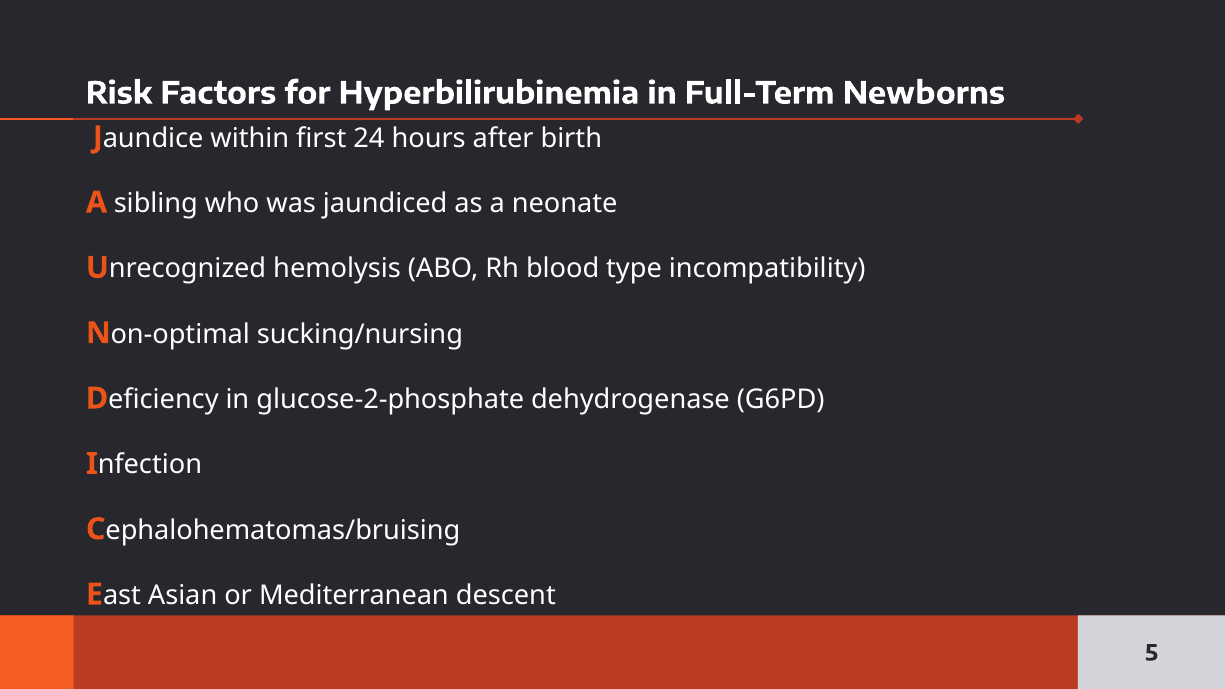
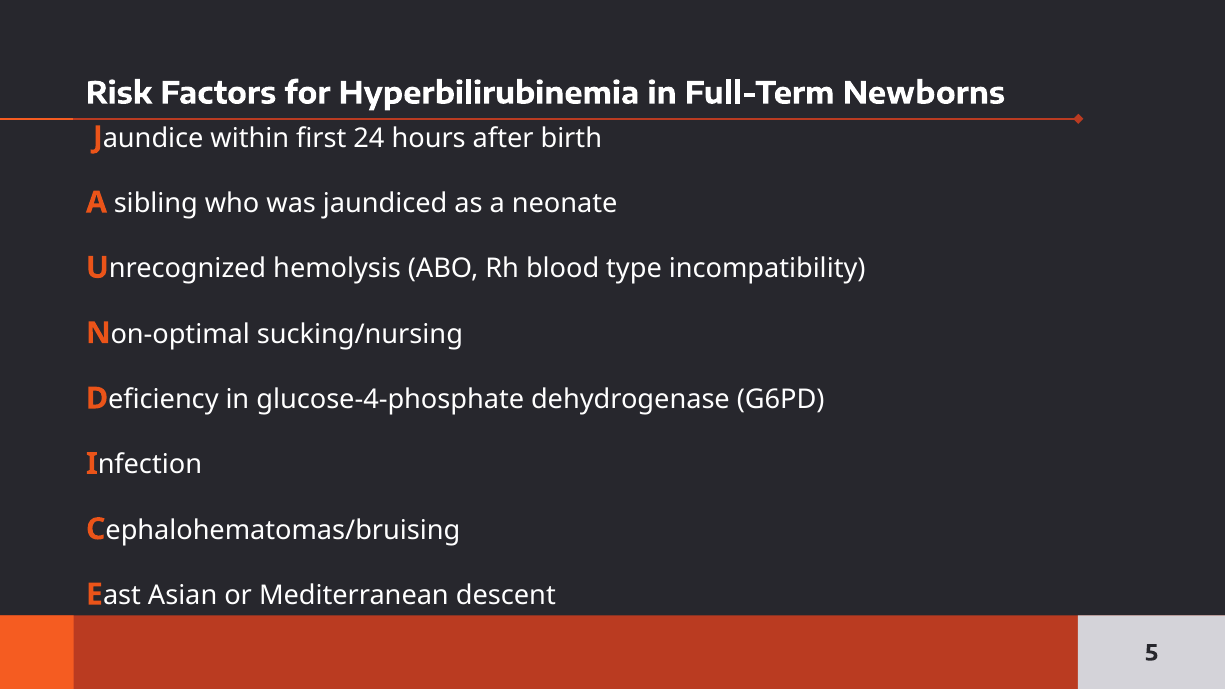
glucose-2-phosphate: glucose-2-phosphate -> glucose-4-phosphate
